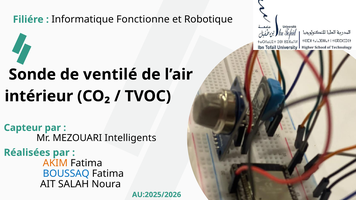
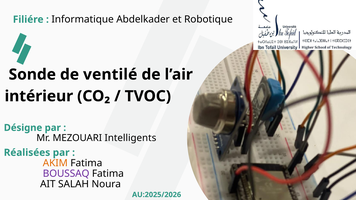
Fonctionne: Fonctionne -> Abdelkader
Capteur: Capteur -> Désigne
BOUSSAQ colour: blue -> purple
